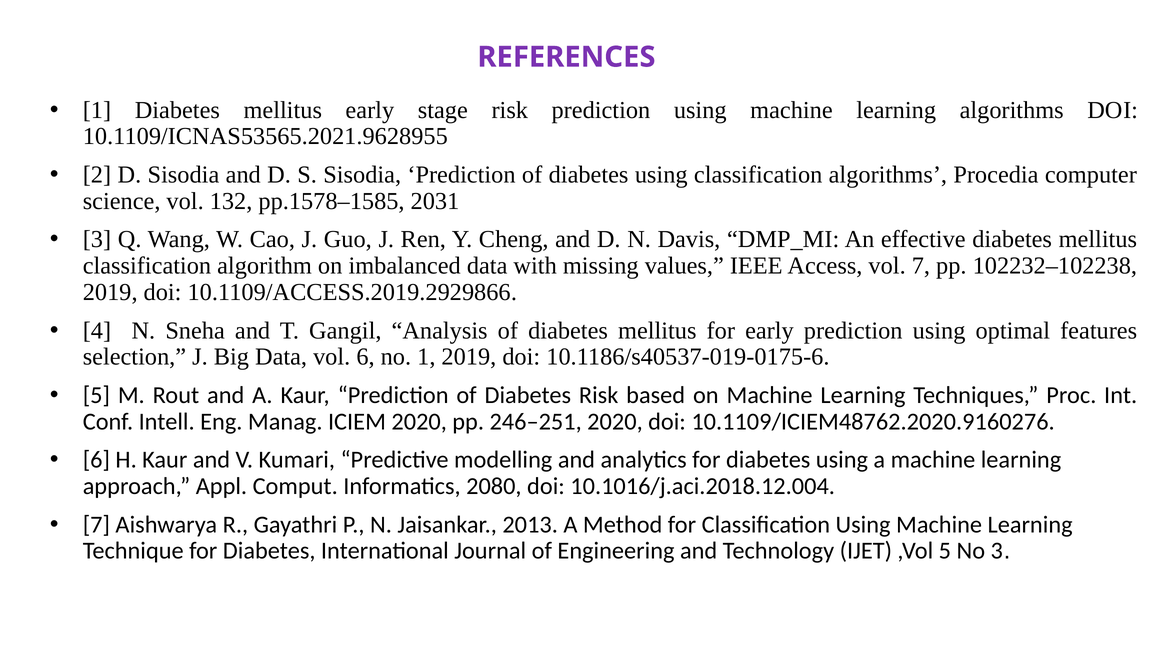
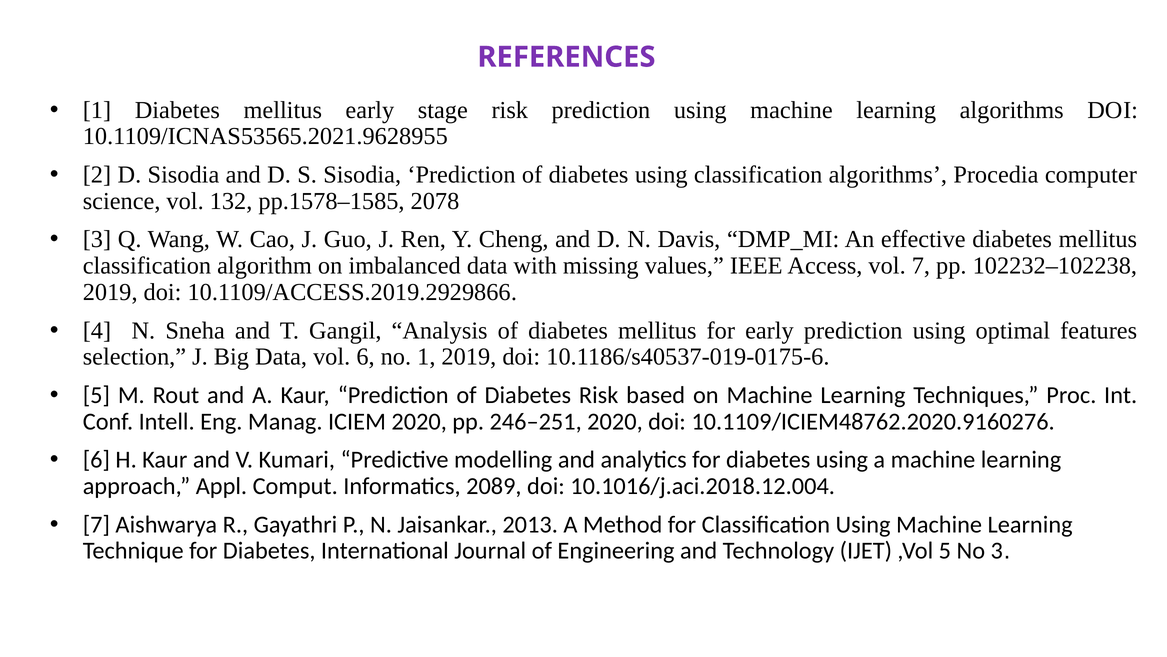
2031: 2031 -> 2078
2080: 2080 -> 2089
